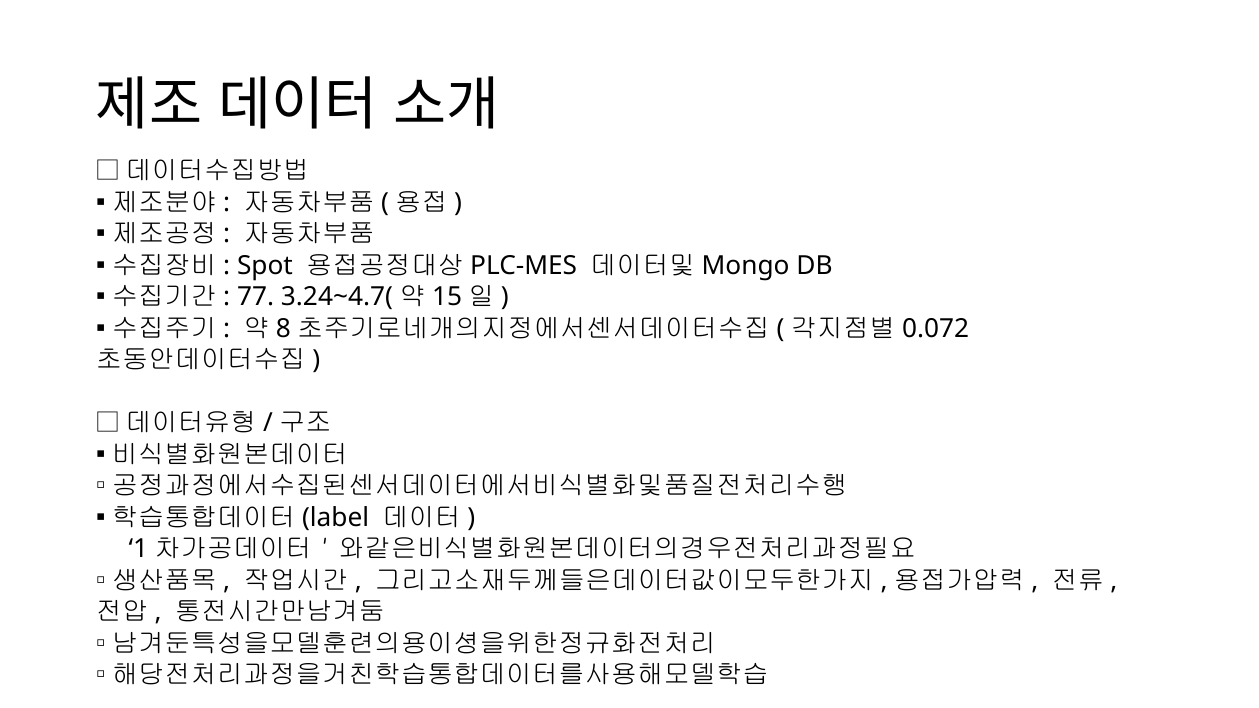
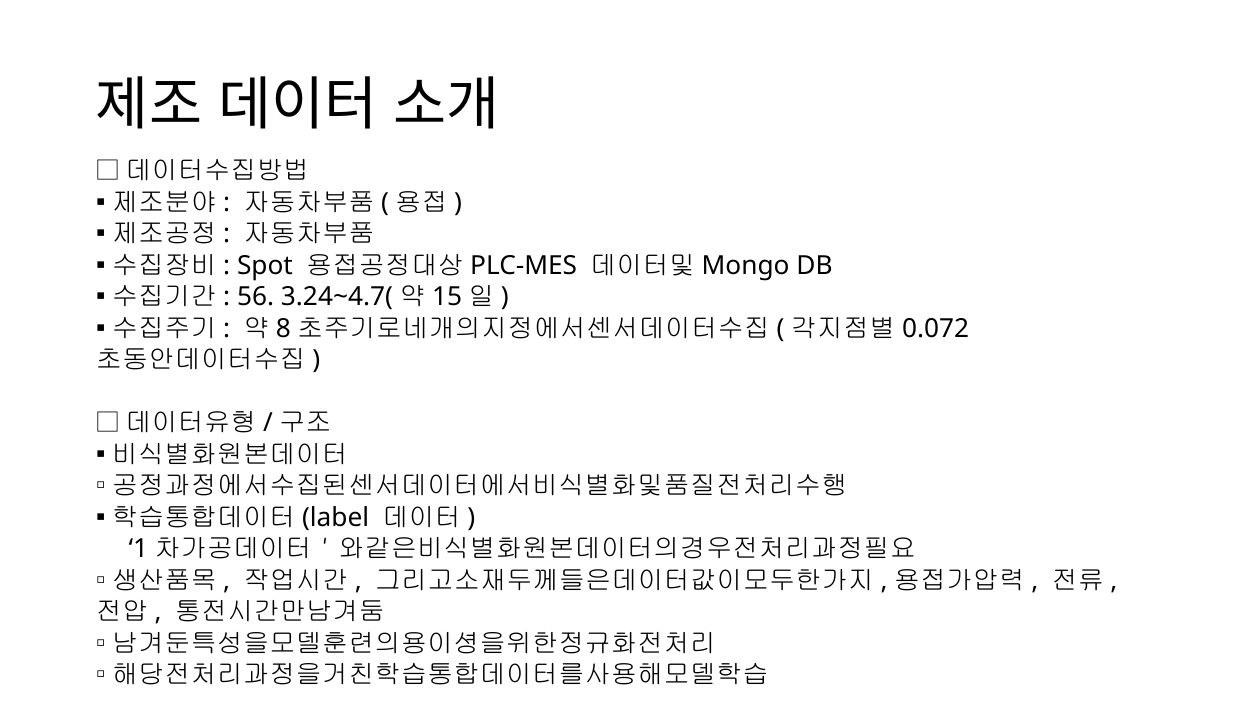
77: 77 -> 56
